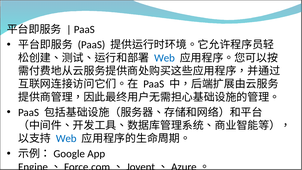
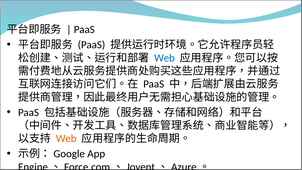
Web at (66, 139) colour: blue -> orange
